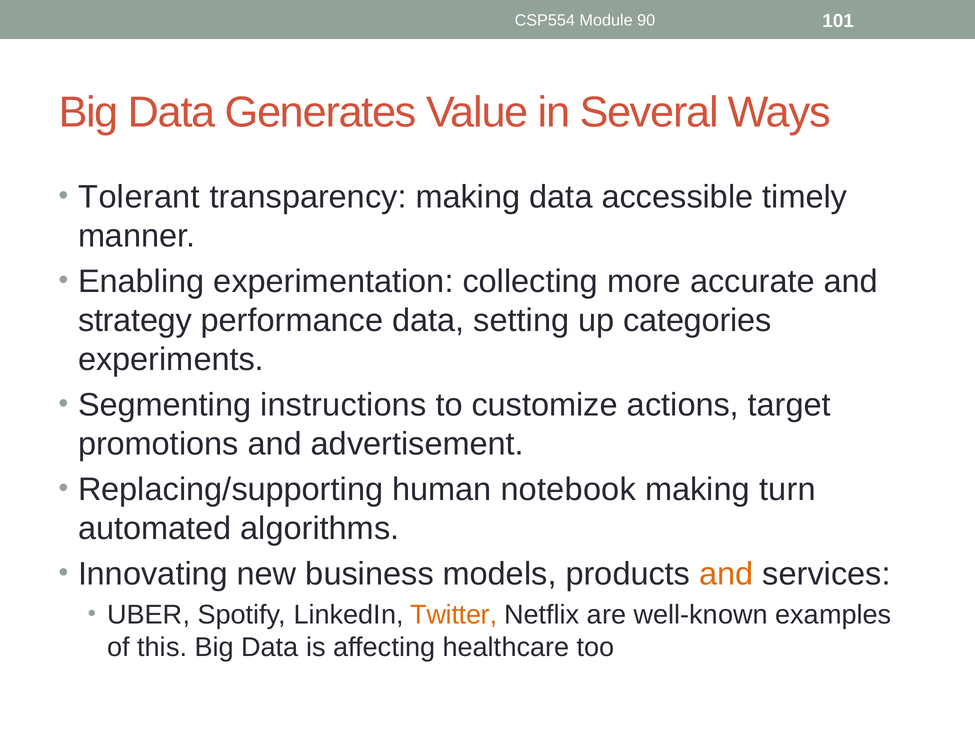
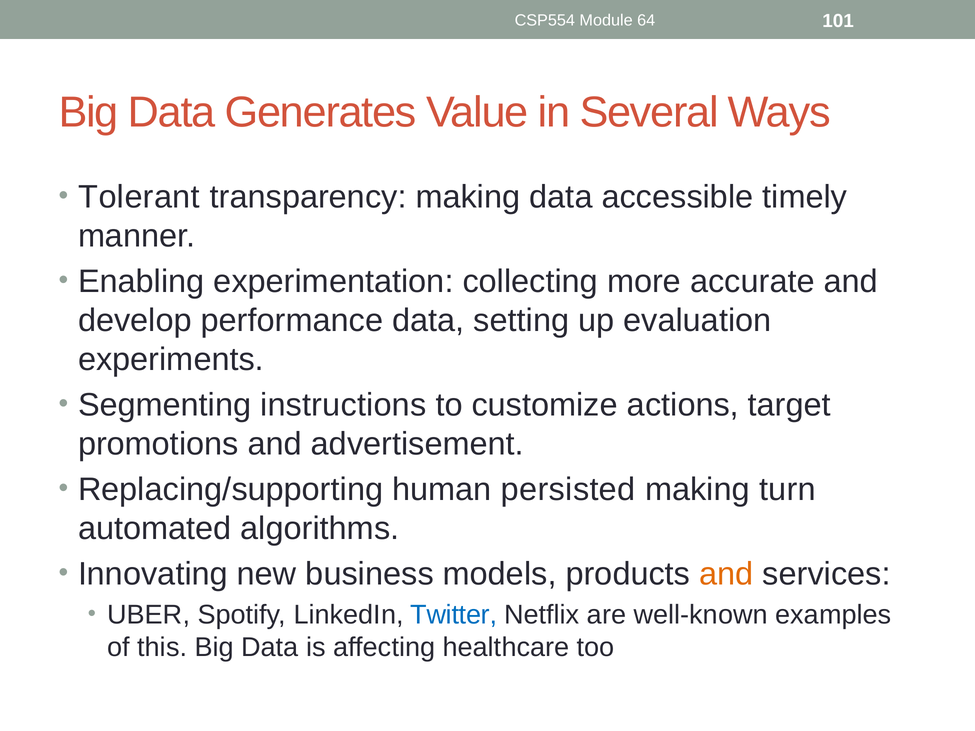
90: 90 -> 64
strategy: strategy -> develop
categories: categories -> evaluation
notebook: notebook -> persisted
Twitter colour: orange -> blue
